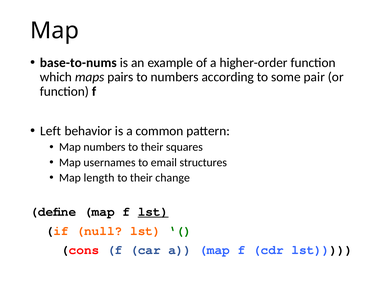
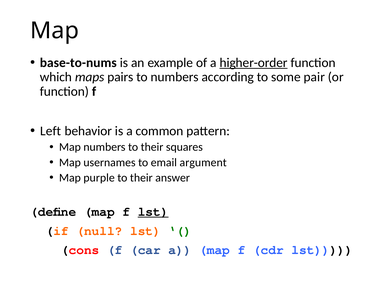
higher-order underline: none -> present
structures: structures -> argument
length: length -> purple
change: change -> answer
